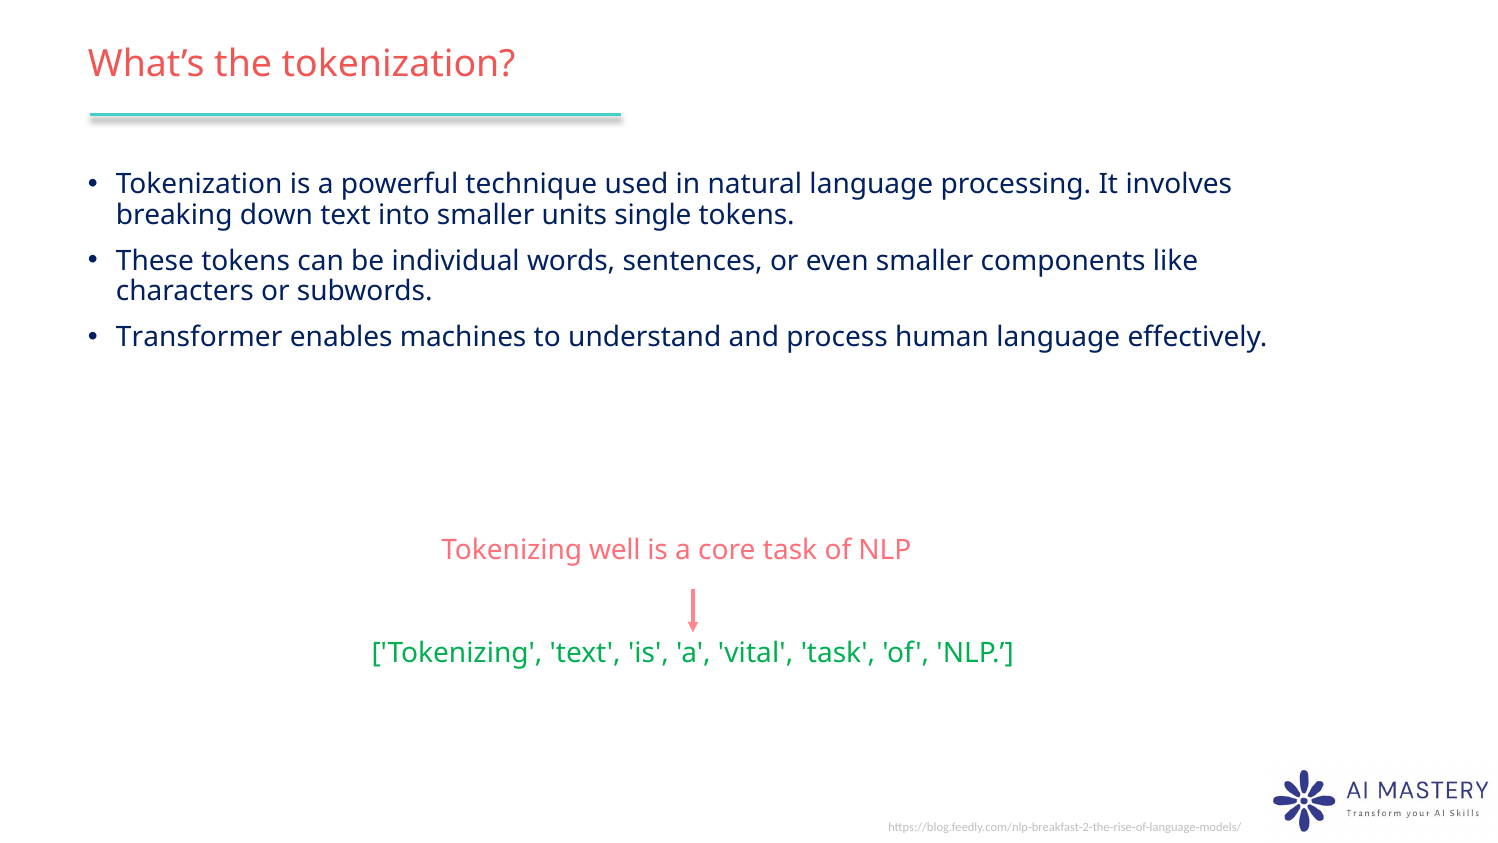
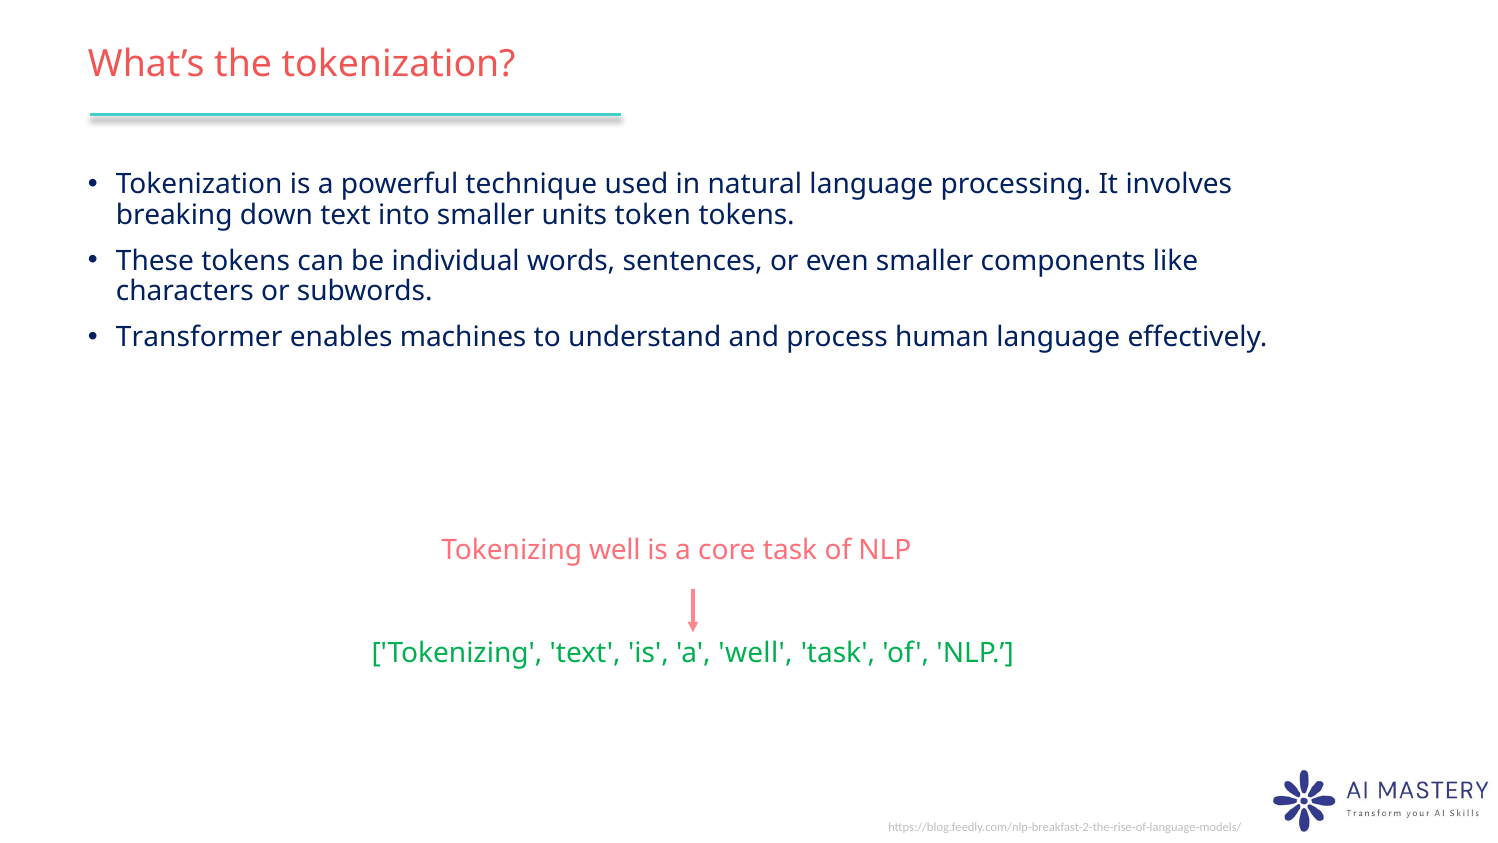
single: single -> token
a vital: vital -> well
